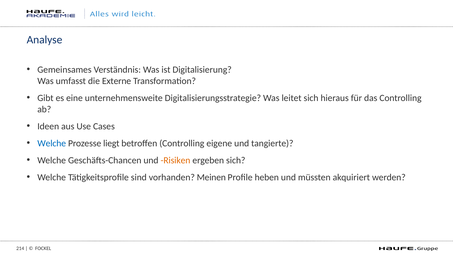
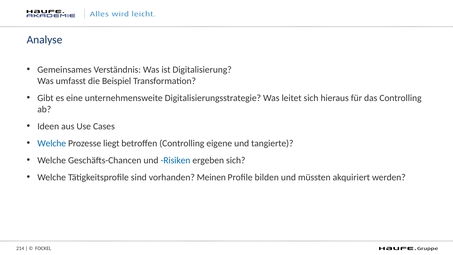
Externe: Externe -> Beispiel
Risiken colour: orange -> blue
heben: heben -> bilden
